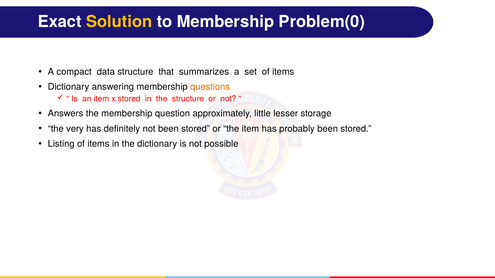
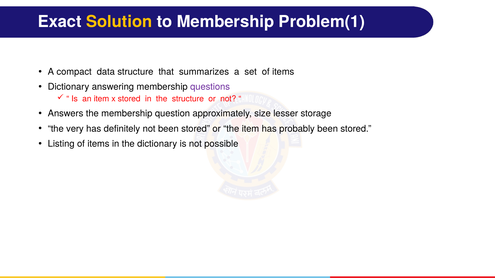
Problem(0: Problem(0 -> Problem(1
questions colour: orange -> purple
little: little -> size
